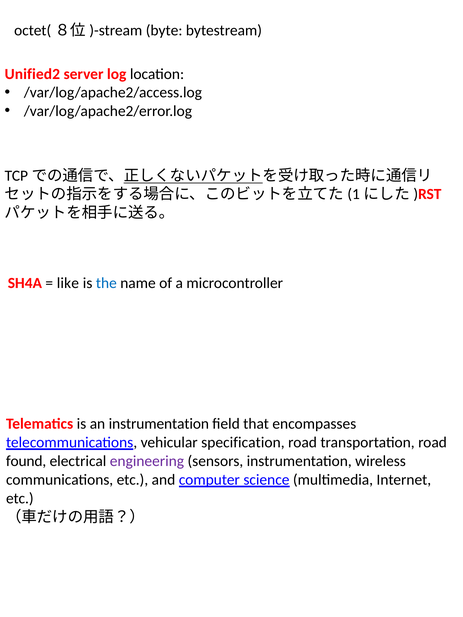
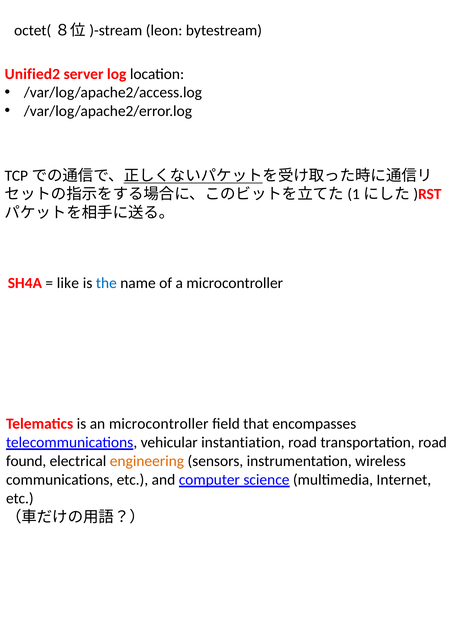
byte: byte -> leon
an instrumentation: instrumentation -> microcontroller
specification: specification -> instantiation
engineering colour: purple -> orange
